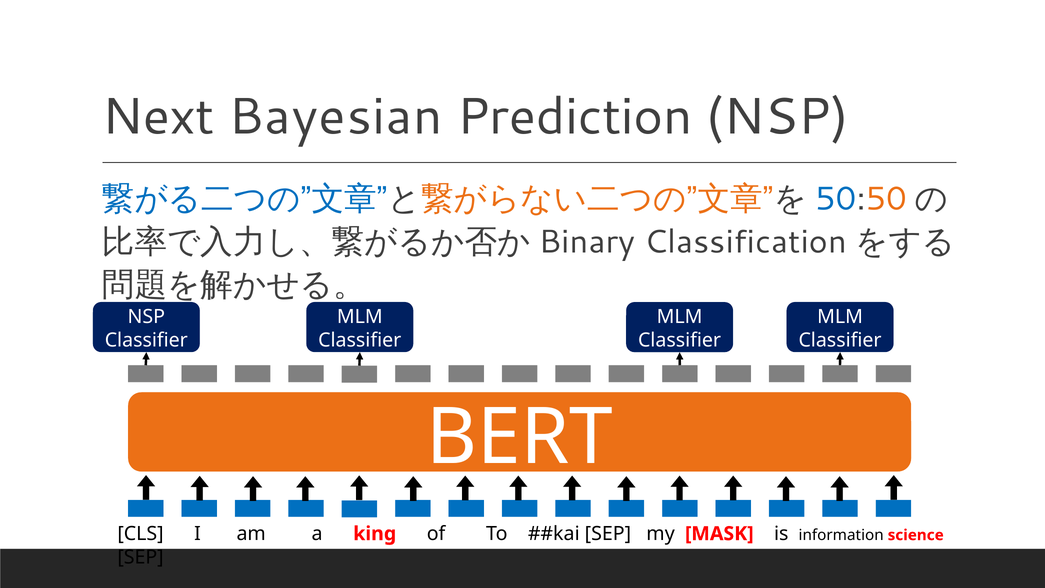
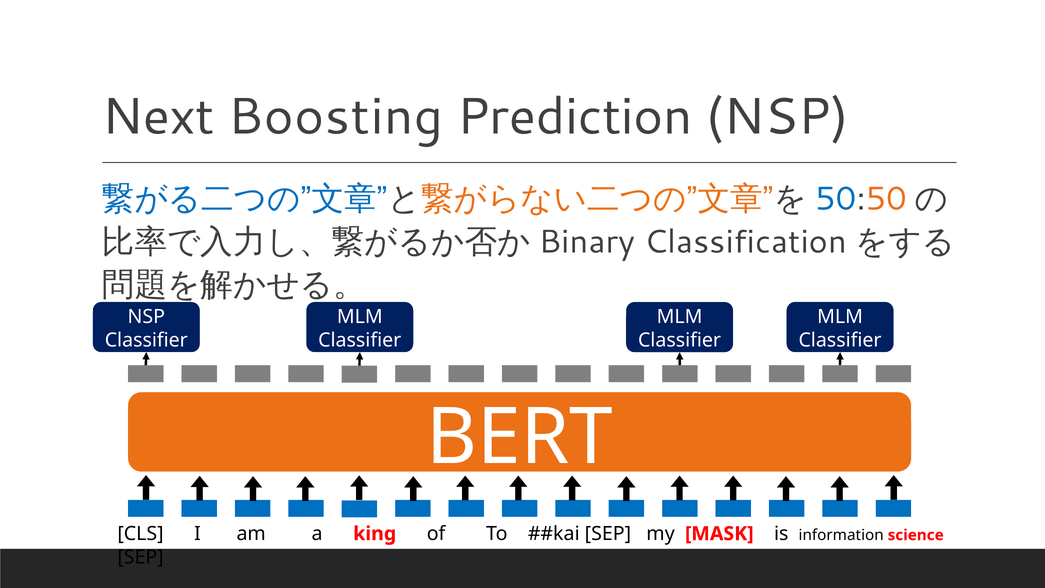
Bayesian: Bayesian -> Boosting
